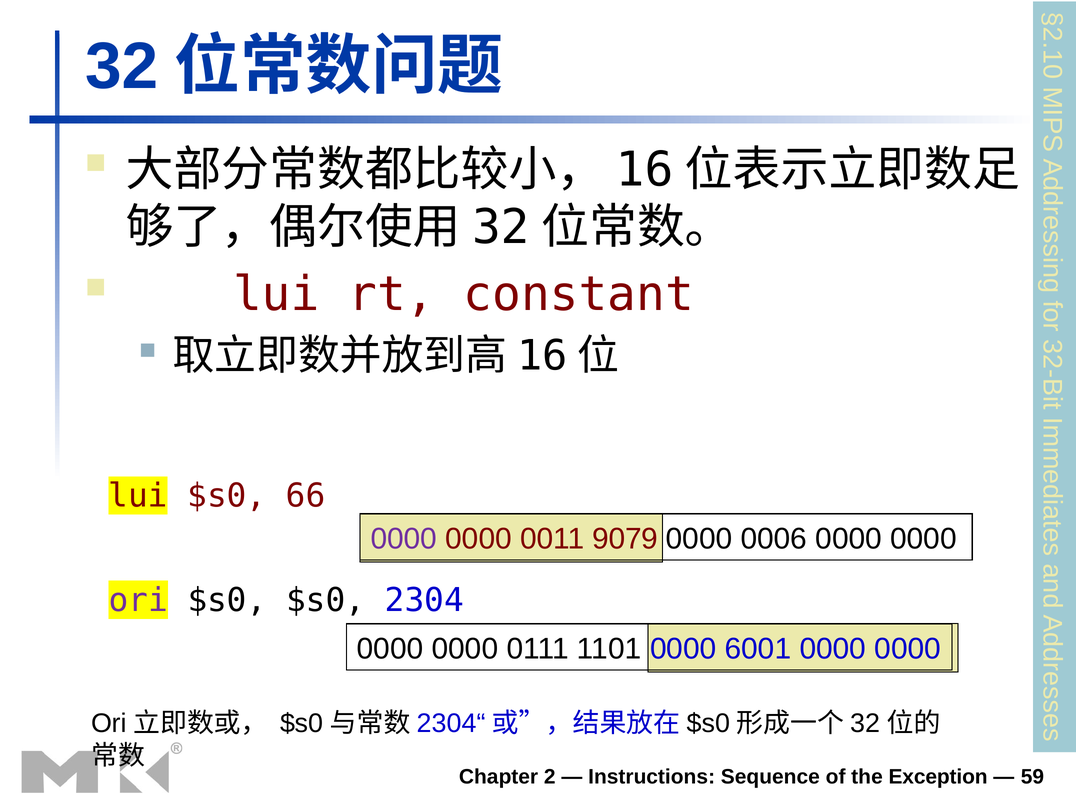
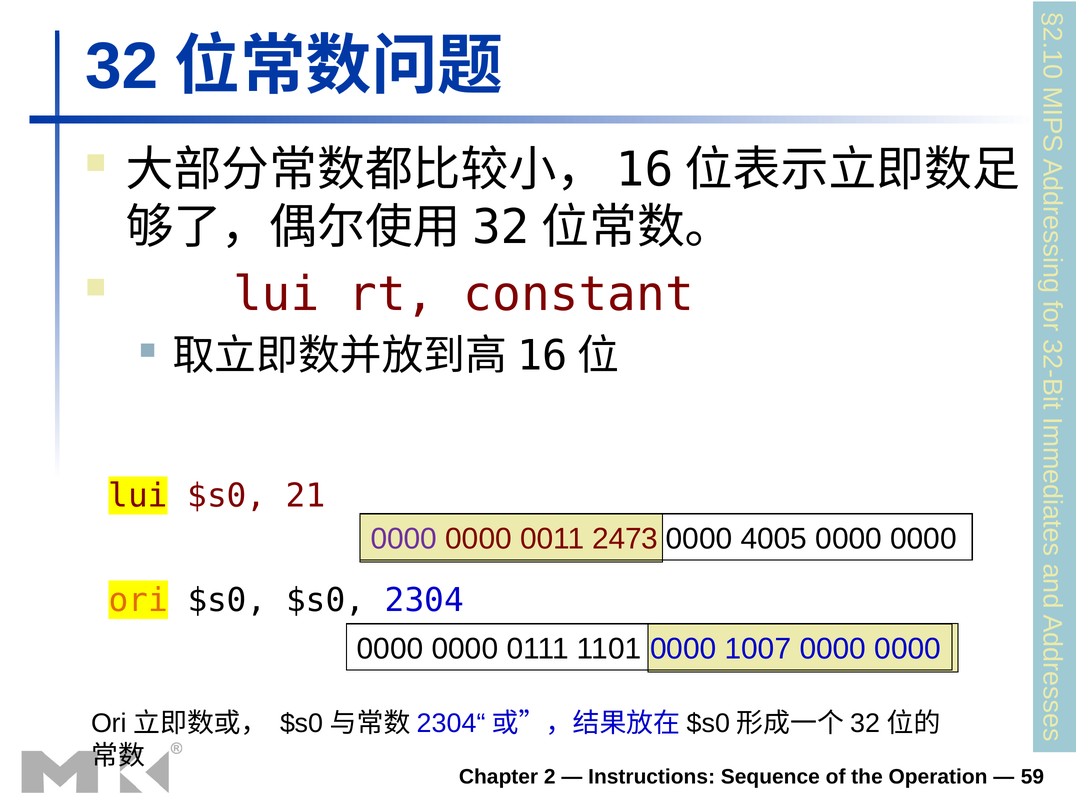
66: 66 -> 21
9079: 9079 -> 2473
0006: 0006 -> 4005
ori colour: purple -> orange
6001: 6001 -> 1007
Exception: Exception -> Operation
